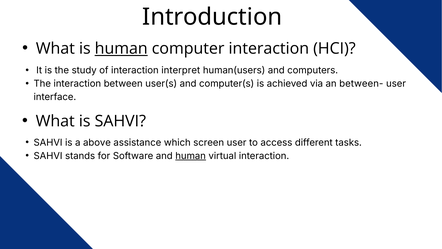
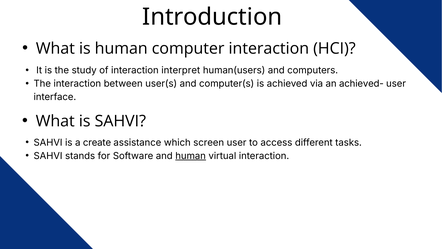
human at (121, 48) underline: present -> none
between-: between- -> achieved-
above: above -> create
